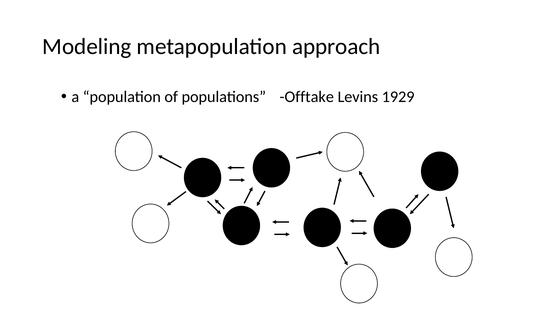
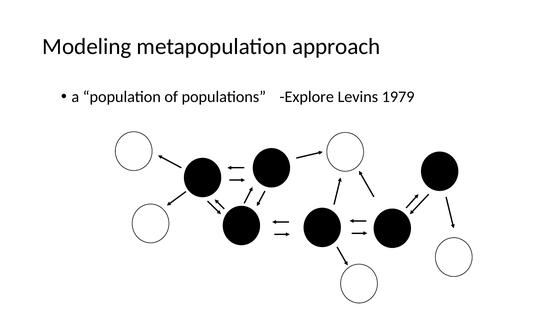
Offtake: Offtake -> Explore
1929: 1929 -> 1979
